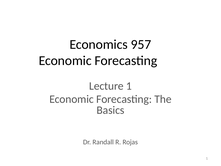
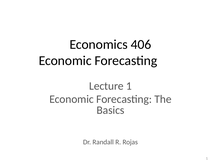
957: 957 -> 406
